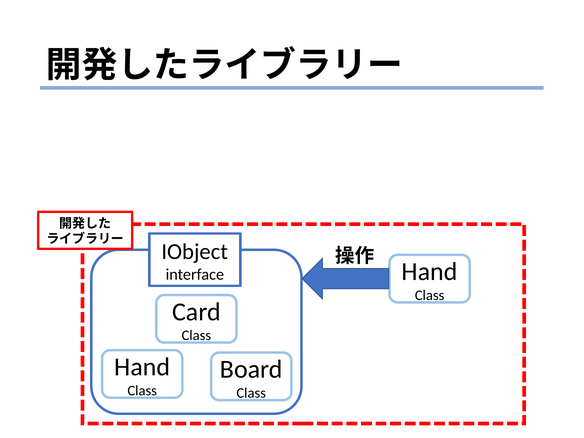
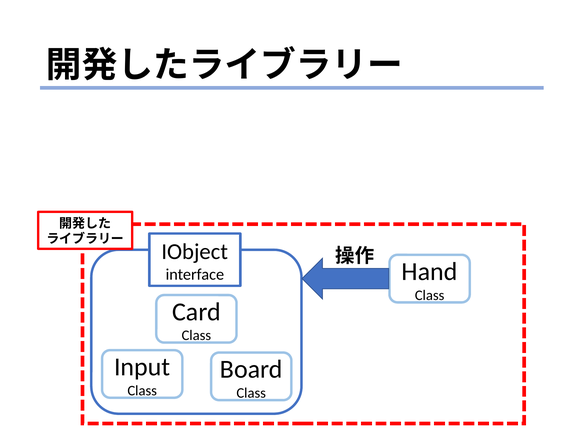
Hand at (142, 367): Hand -> Input
